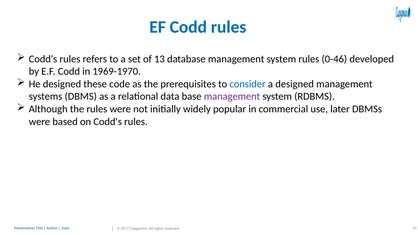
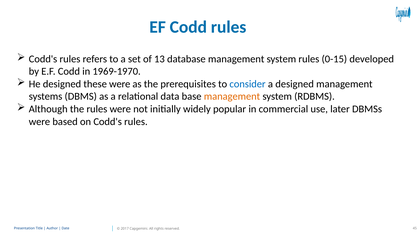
0-46: 0-46 -> 0-15
these code: code -> were
management at (232, 97) colour: purple -> orange
